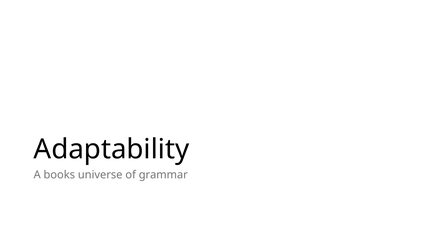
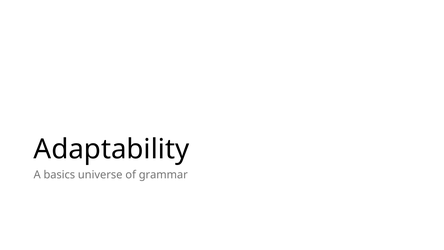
books: books -> basics
